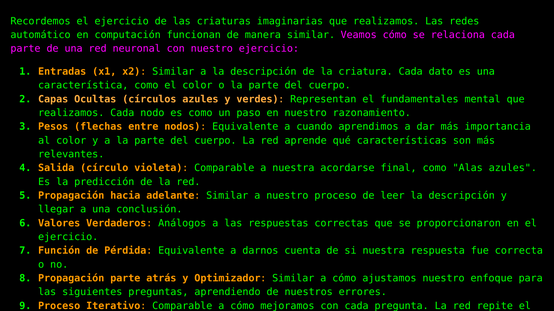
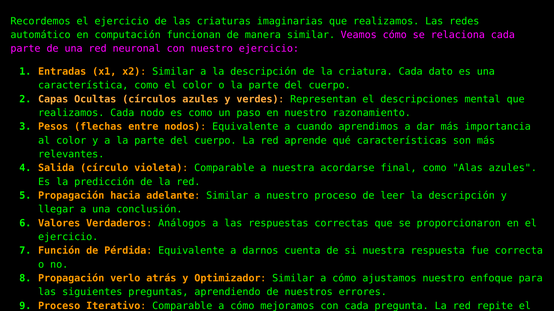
fundamentales: fundamentales -> descripciones
Propagación parte: parte -> verlo
